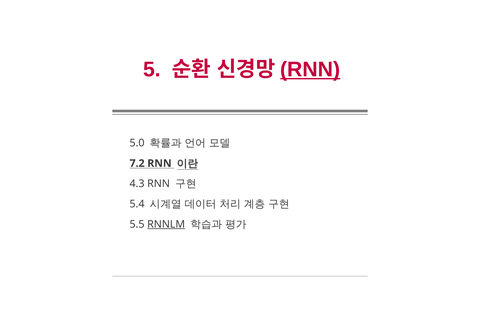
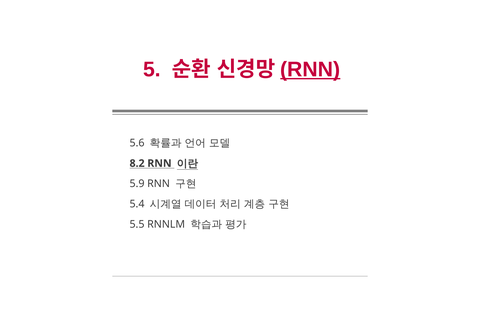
5.0: 5.0 -> 5.6
7.2: 7.2 -> 8.2
4.3: 4.3 -> 5.9
RNNLM underline: present -> none
